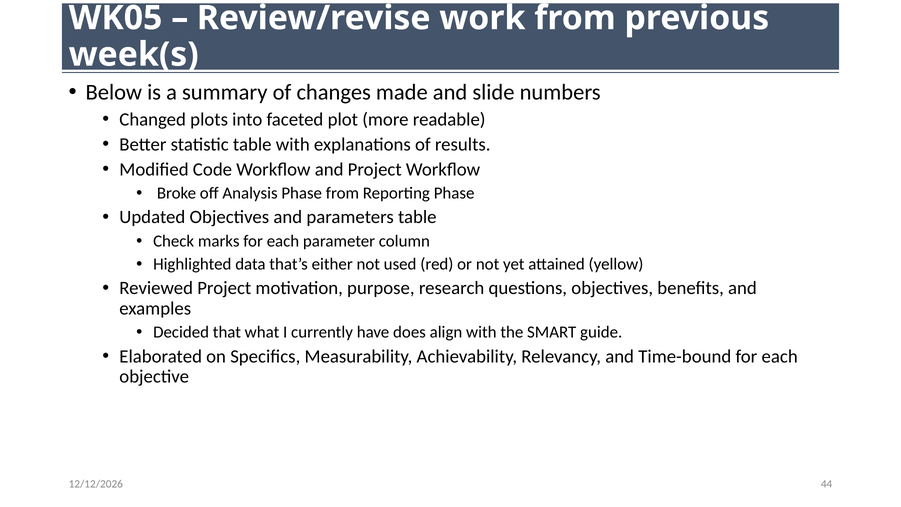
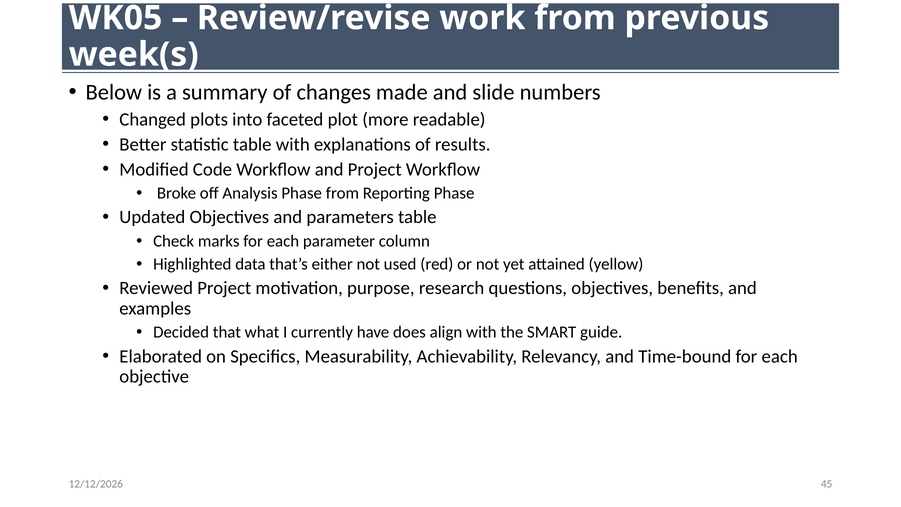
44: 44 -> 45
